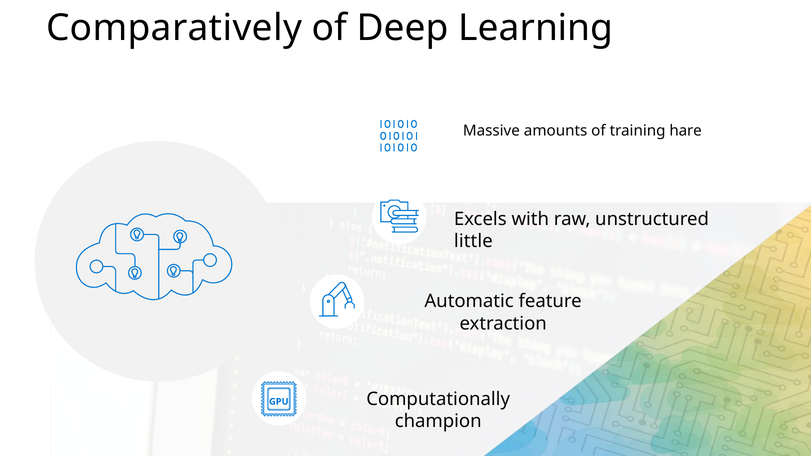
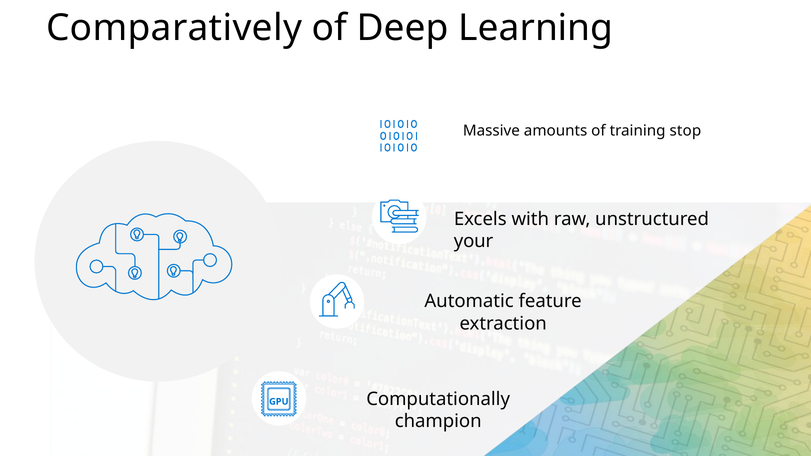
hare: hare -> stop
little: little -> your
